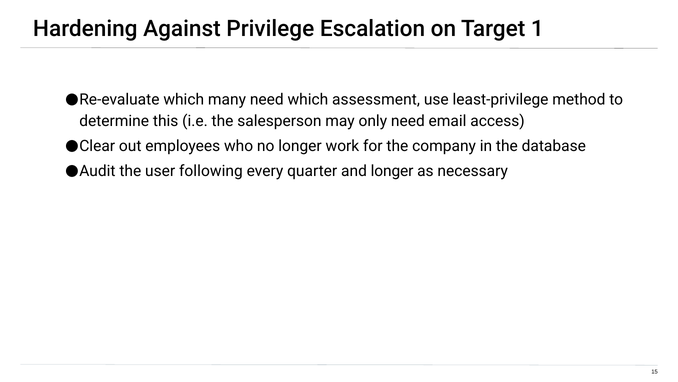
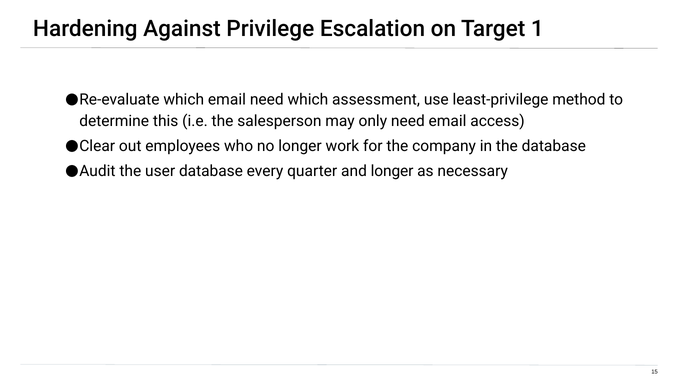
which many: many -> email
user following: following -> database
